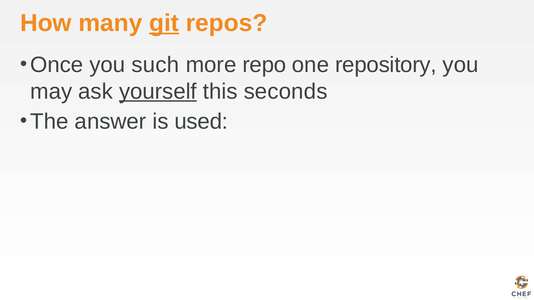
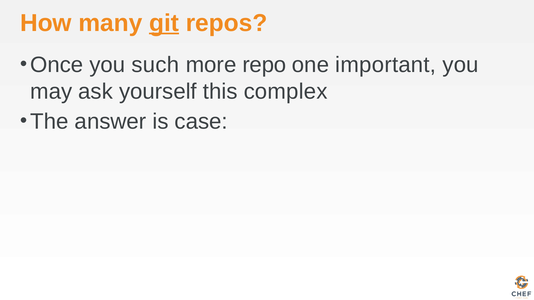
repository: repository -> important
yourself underline: present -> none
seconds: seconds -> complex
used: used -> case
